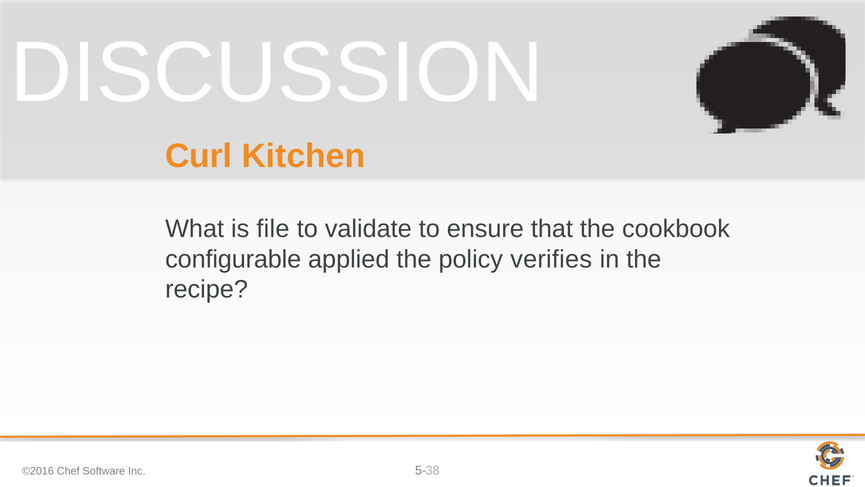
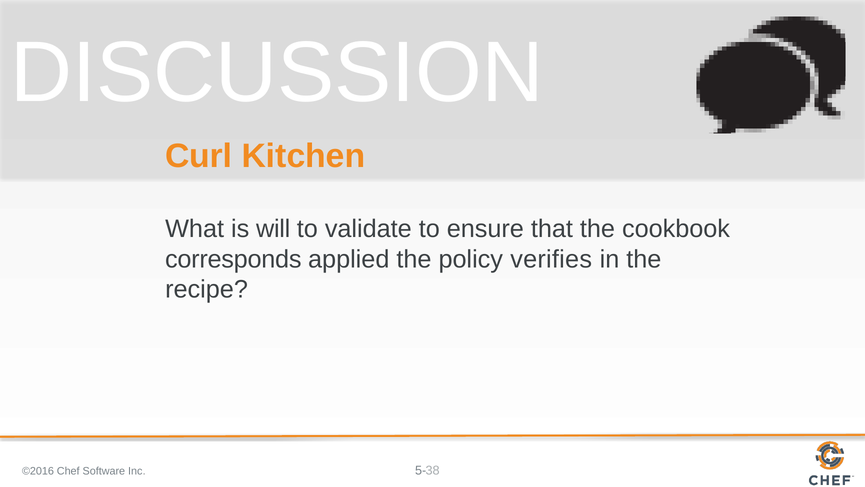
file: file -> will
configurable: configurable -> corresponds
